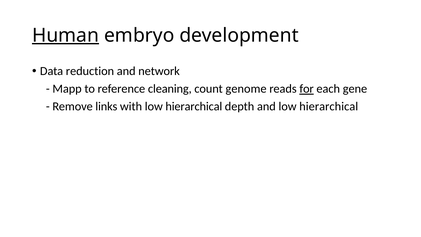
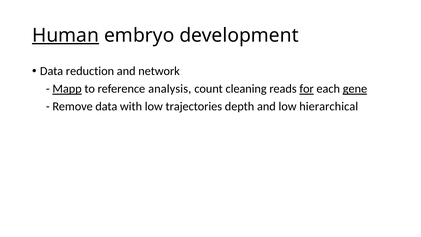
Mapp underline: none -> present
cleaning: cleaning -> analysis
genome: genome -> cleaning
gene underline: none -> present
Remove links: links -> data
with low hierarchical: hierarchical -> trajectories
